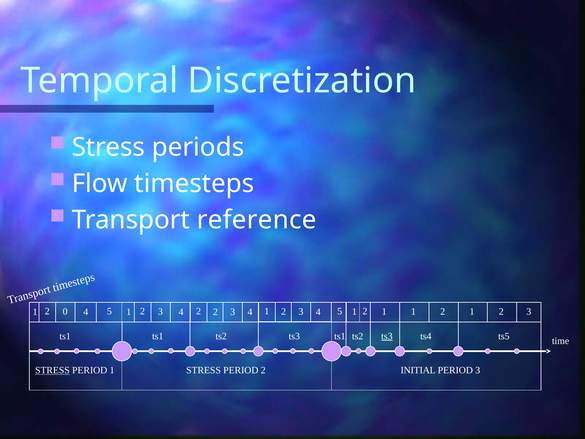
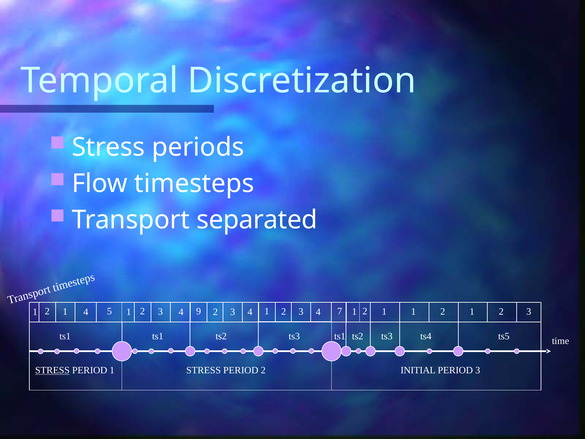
reference: reference -> separated
3 5: 5 -> 7
0 at (65, 311): 0 -> 1
4 2: 2 -> 9
ts3 at (387, 336) underline: present -> none
